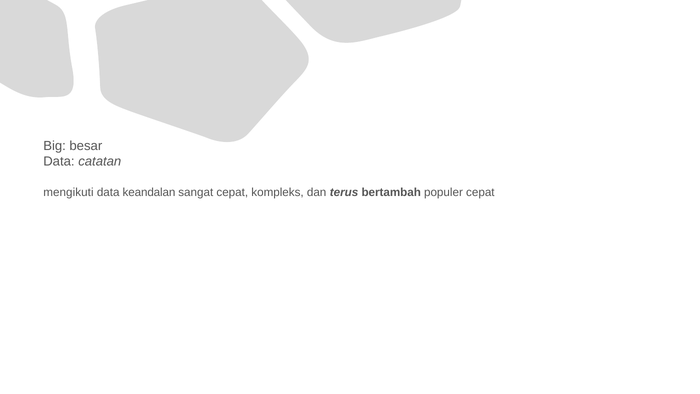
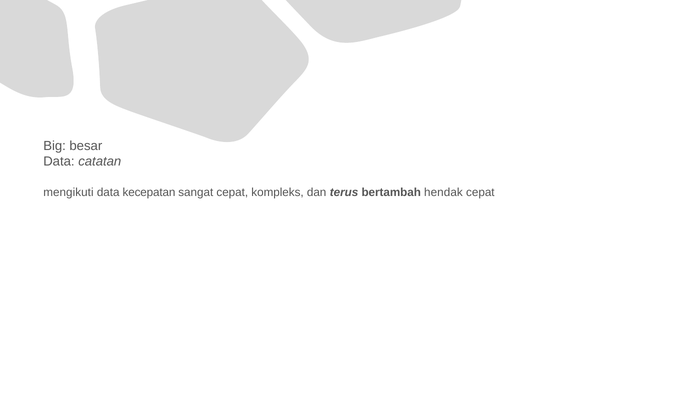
keandalan: keandalan -> kecepatan
populer: populer -> hendak
